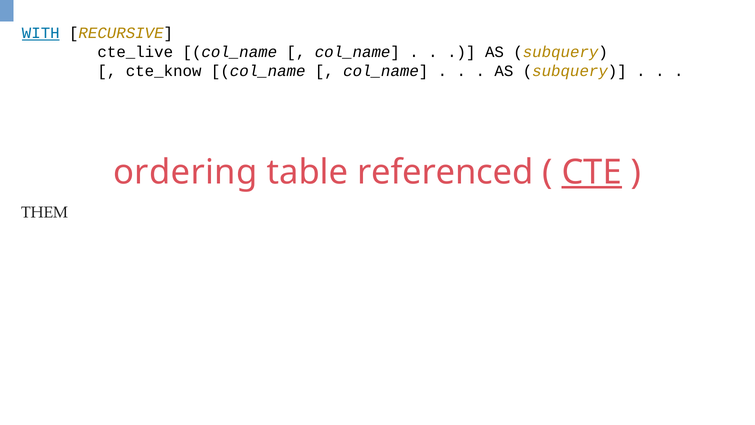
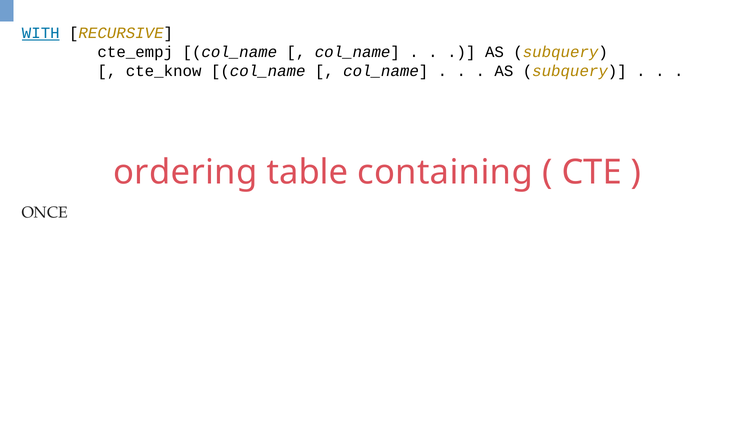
cte_live: cte_live -> cte_empj
referenced: referenced -> containing
CTE underline: present -> none
THEM: THEM -> ONCE
